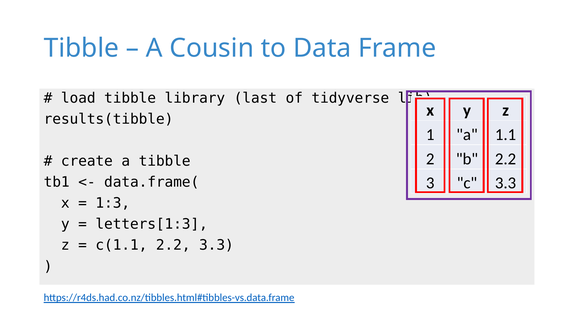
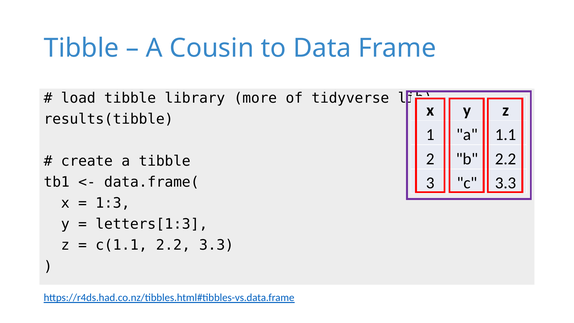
last: last -> more
